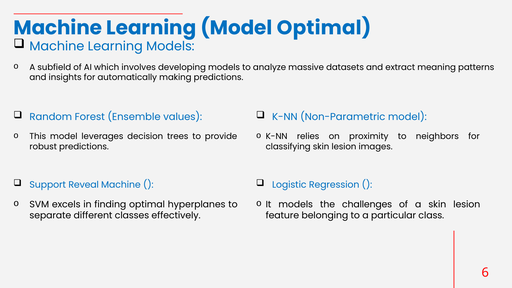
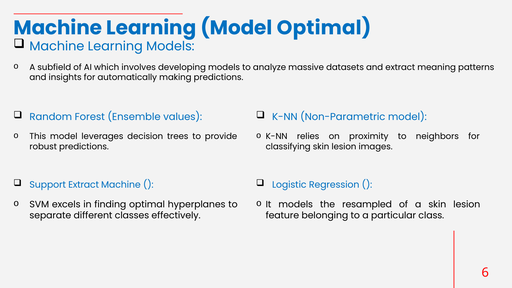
Support Reveal: Reveal -> Extract
challenges: challenges -> resampled
